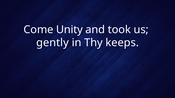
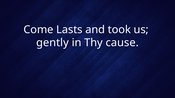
Unity: Unity -> Lasts
keeps: keeps -> cause
